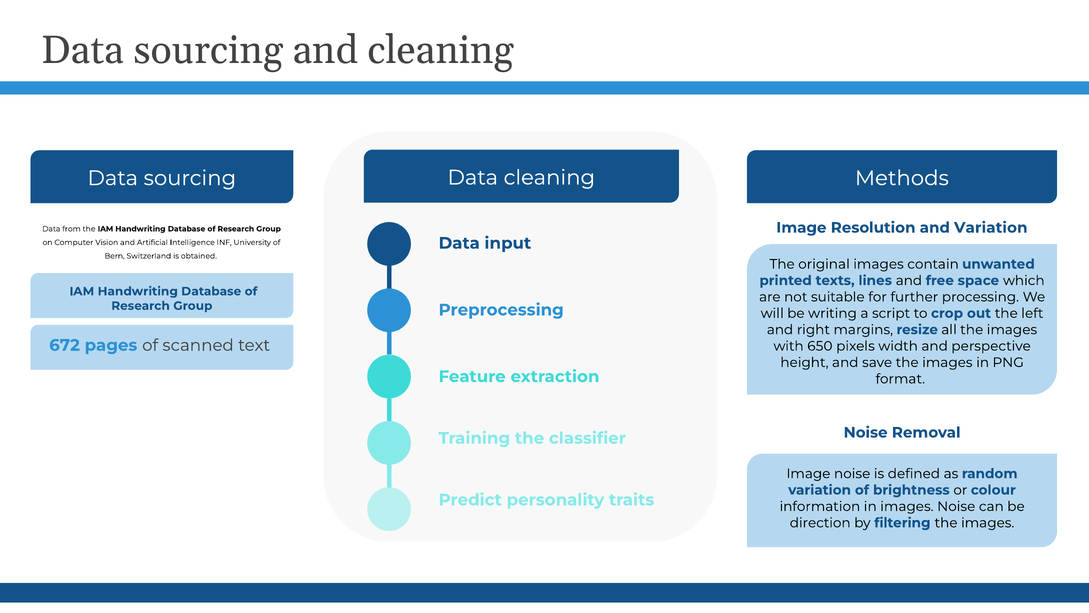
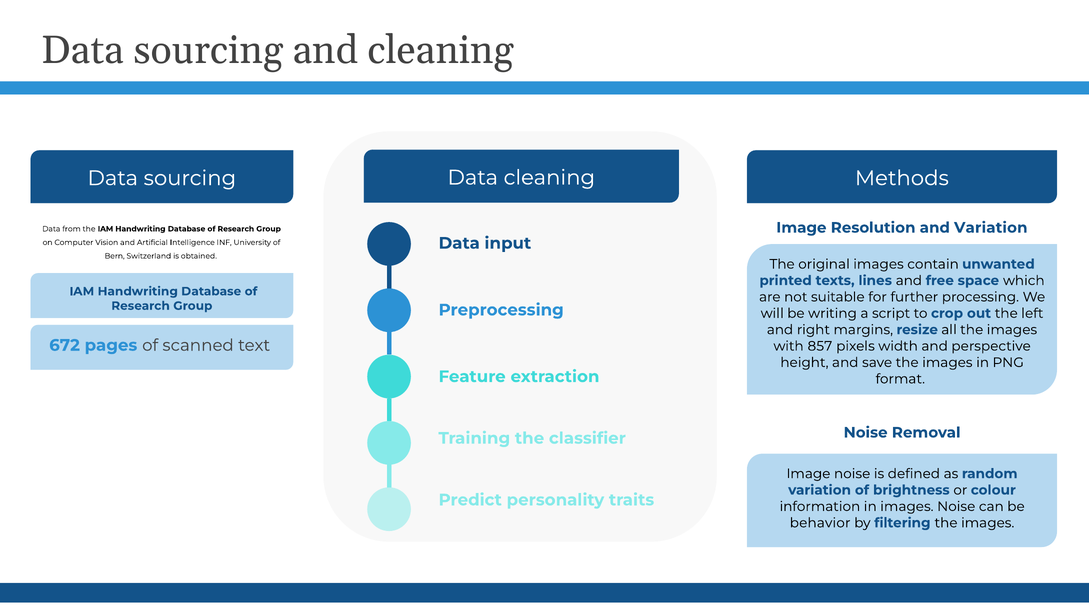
650: 650 -> 857
direction: direction -> behavior
